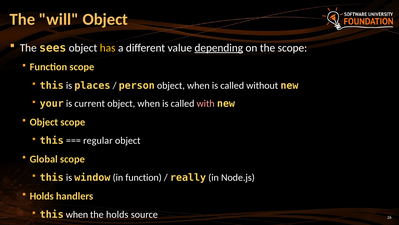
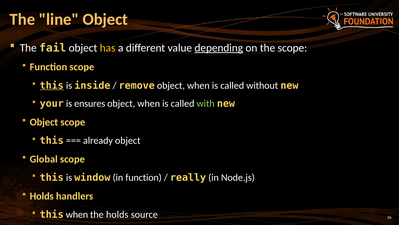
will: will -> line
sees: sees -> fail
this at (52, 85) underline: none -> present
places: places -> inside
person: person -> remove
current: current -> ensures
with colour: pink -> light green
regular: regular -> already
